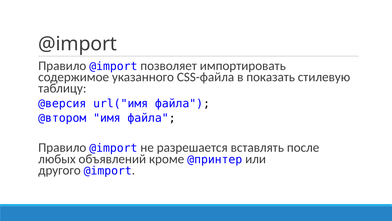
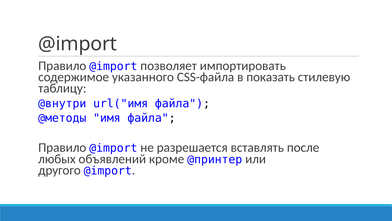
@версия: @версия -> @внутри
@втором: @втором -> @методы
